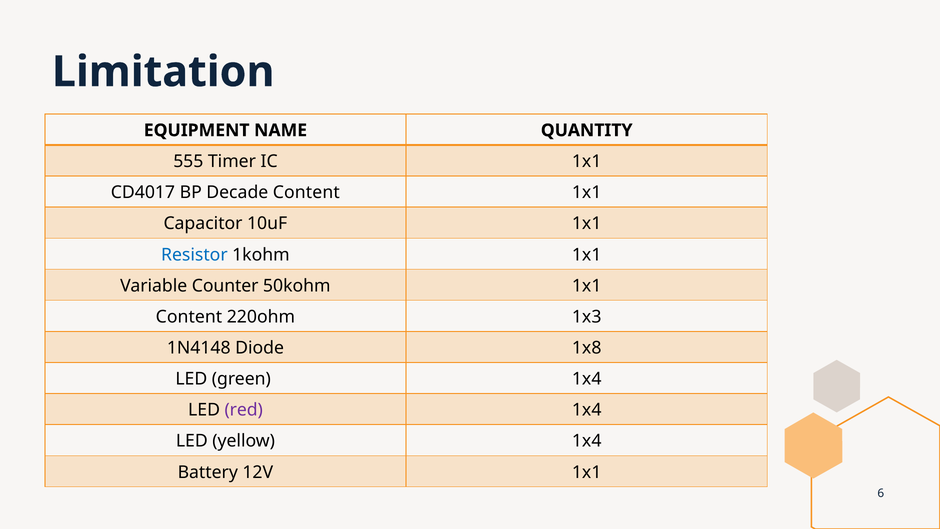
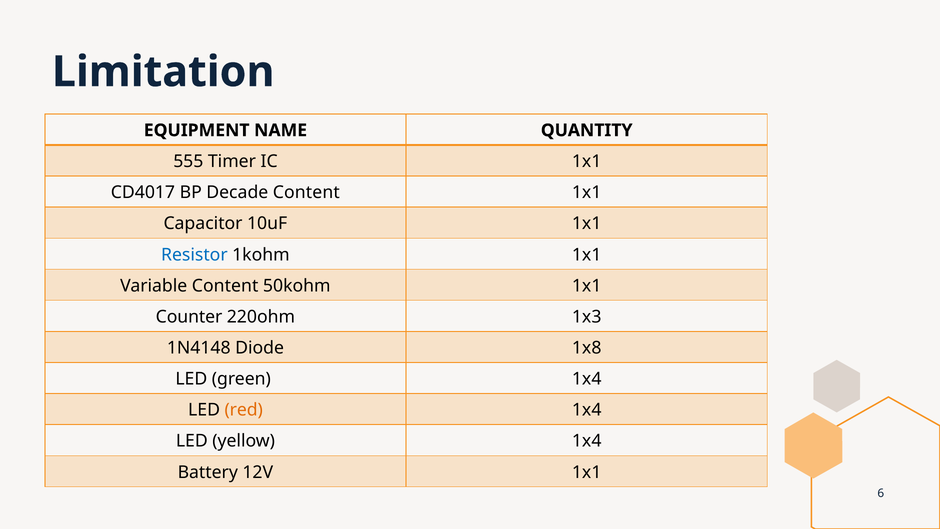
Variable Counter: Counter -> Content
Content at (189, 317): Content -> Counter
red colour: purple -> orange
